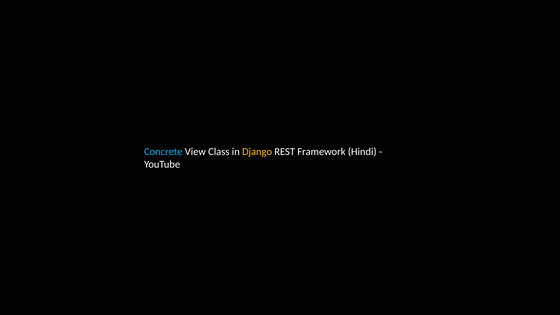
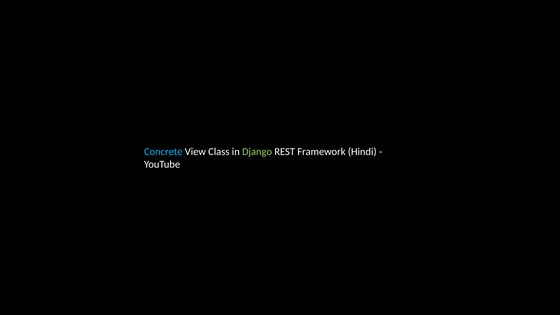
Django colour: yellow -> light green
